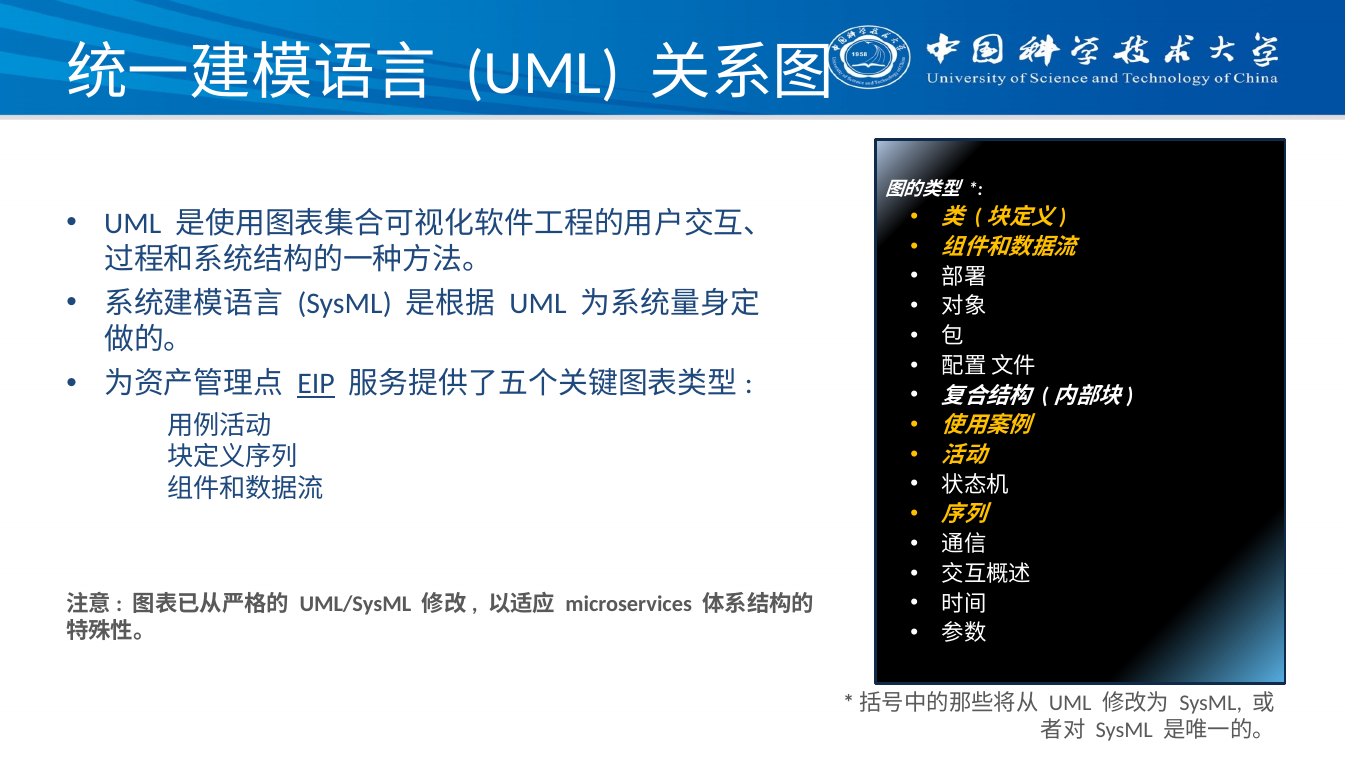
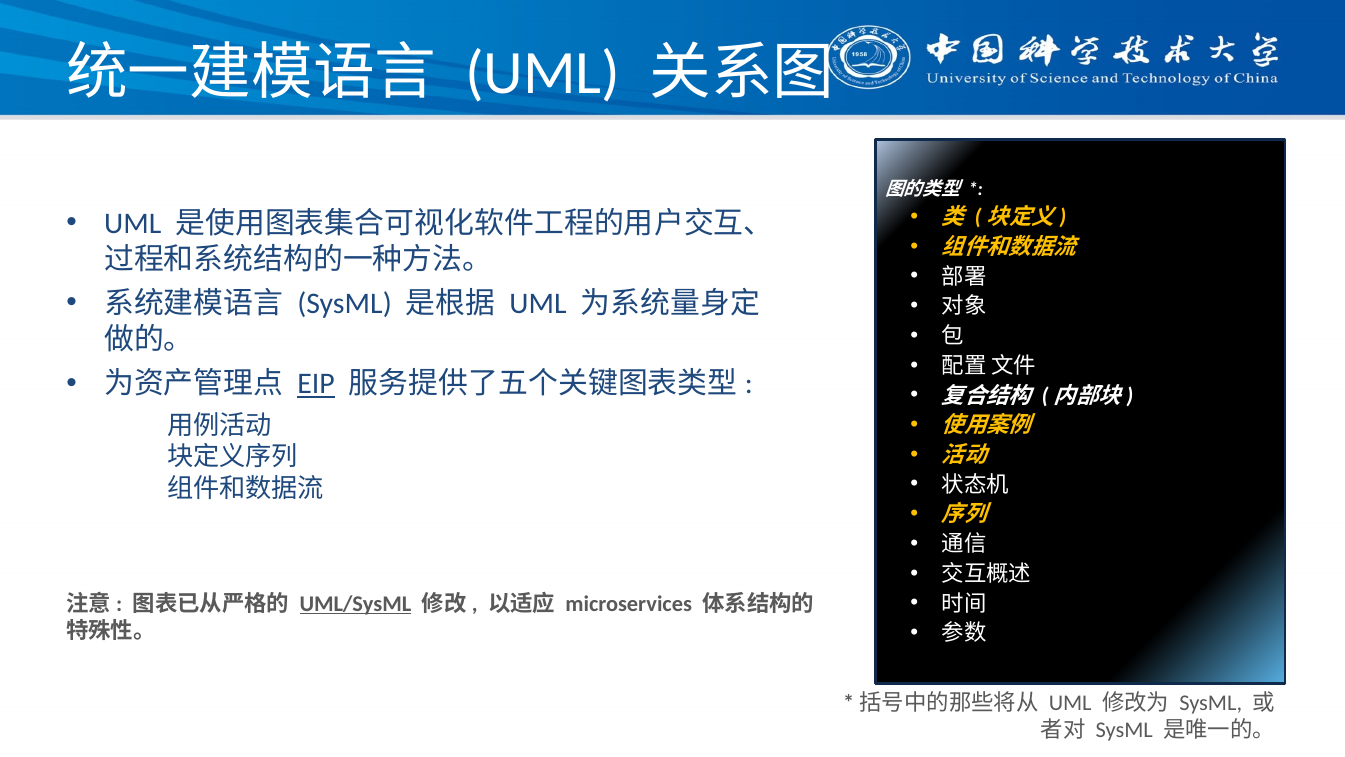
UML/SysML underline: none -> present
